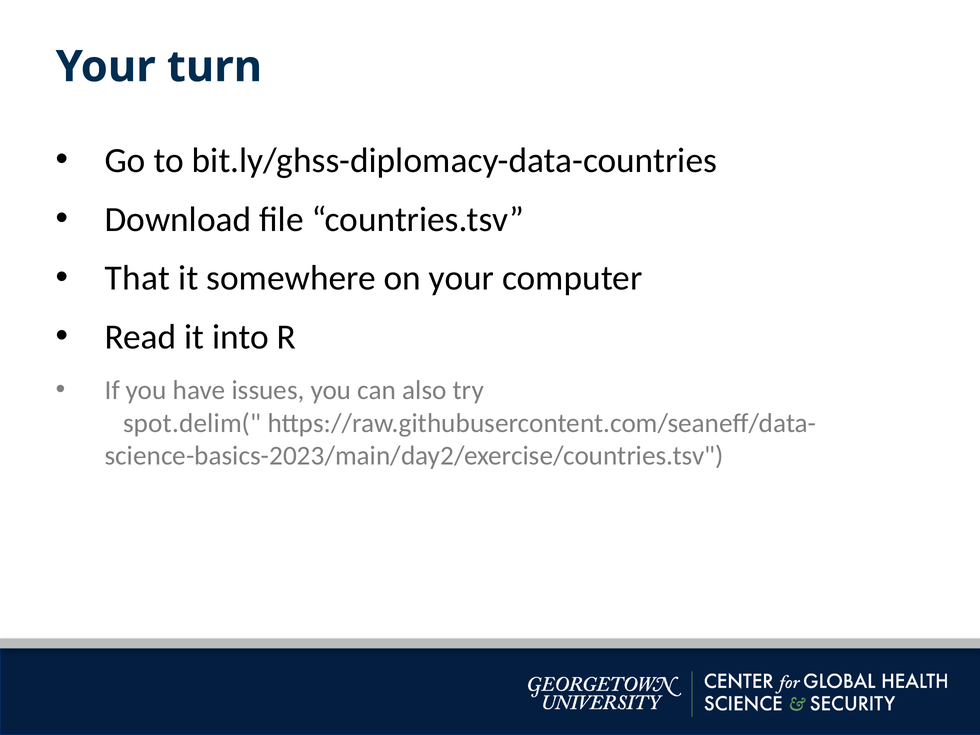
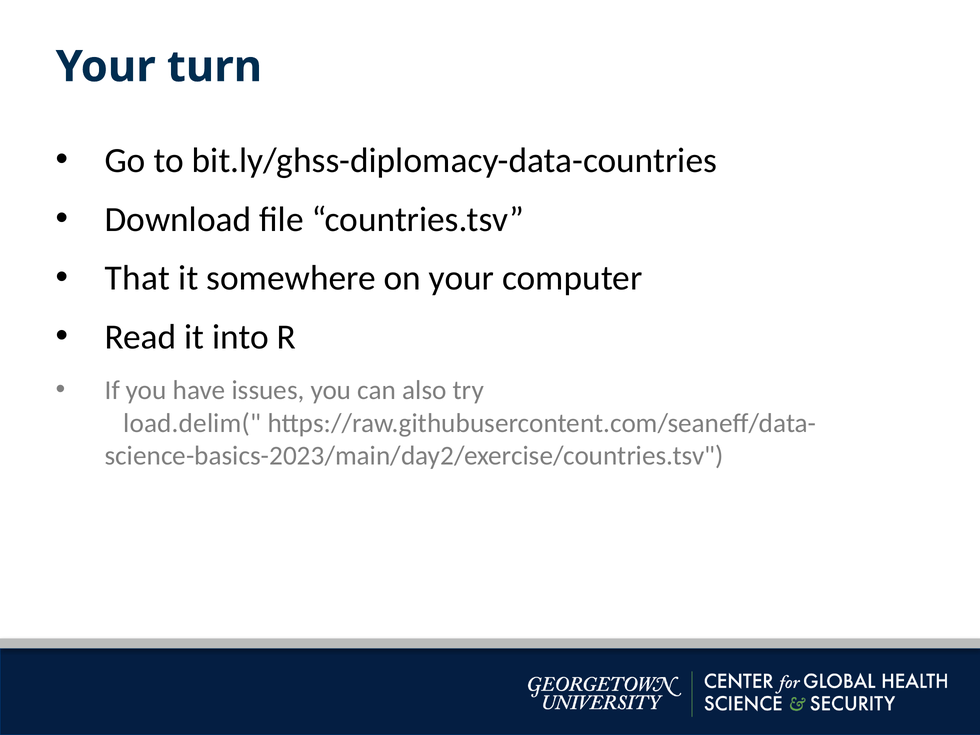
spot.delim(: spot.delim( -> load.delim(
